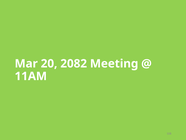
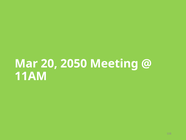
2082: 2082 -> 2050
